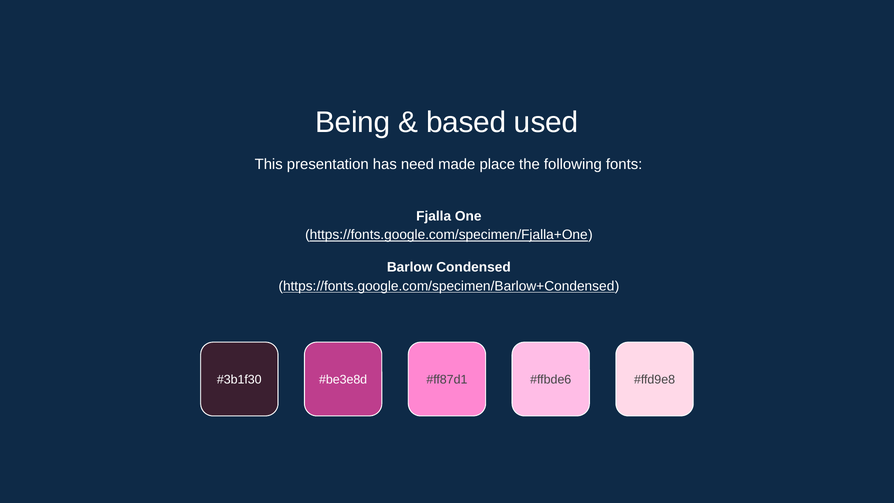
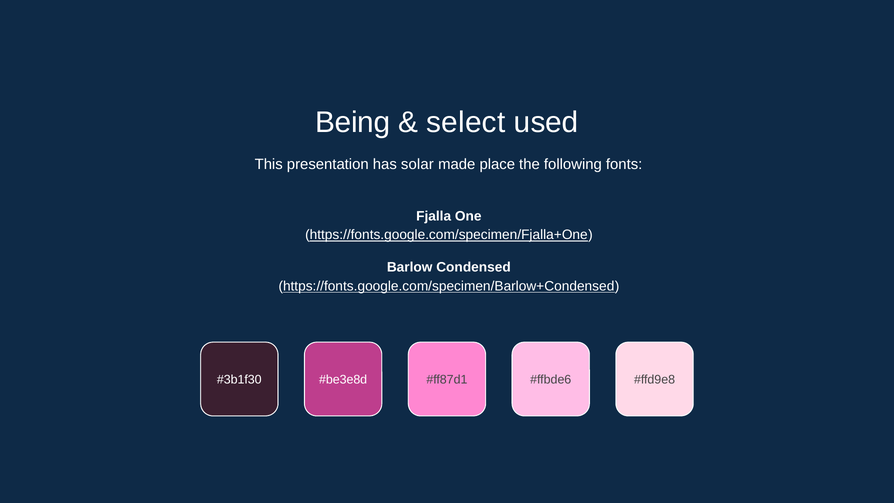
based: based -> select
need: need -> solar
